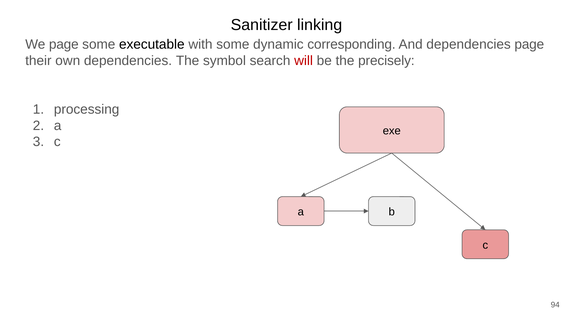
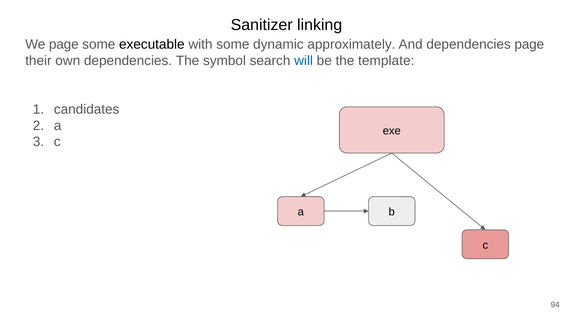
corresponding: corresponding -> approximately
will colour: red -> blue
precisely: precisely -> template
processing: processing -> candidates
